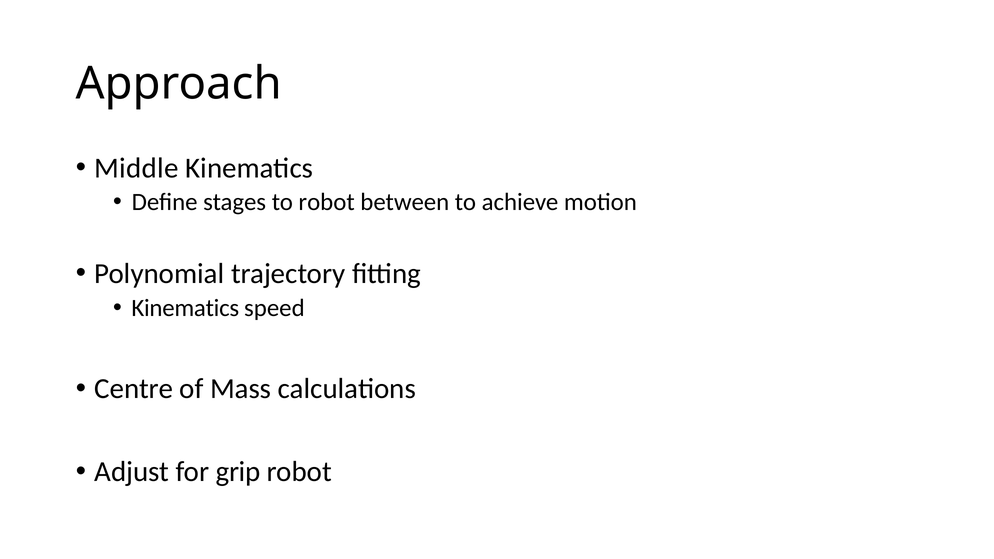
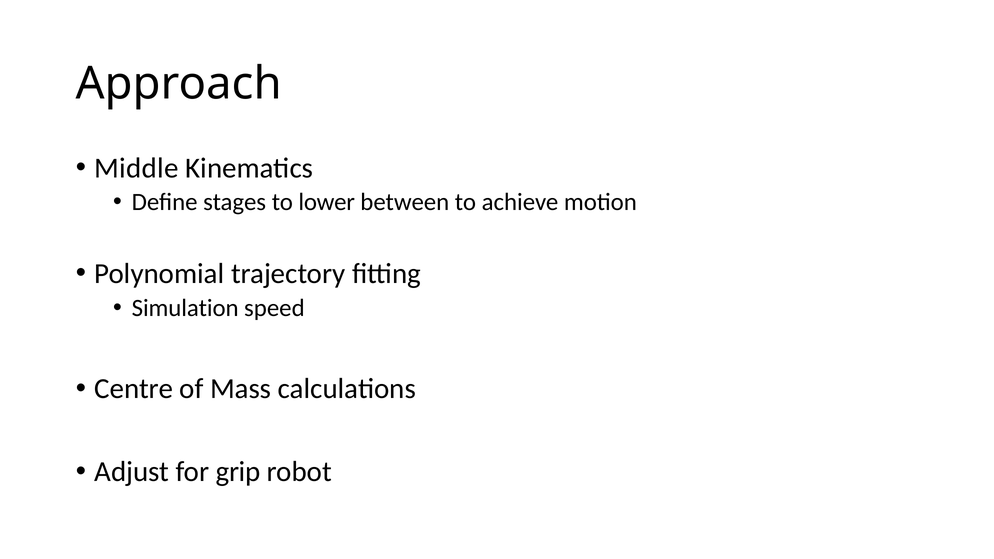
to robot: robot -> lower
Kinematics at (185, 308): Kinematics -> Simulation
